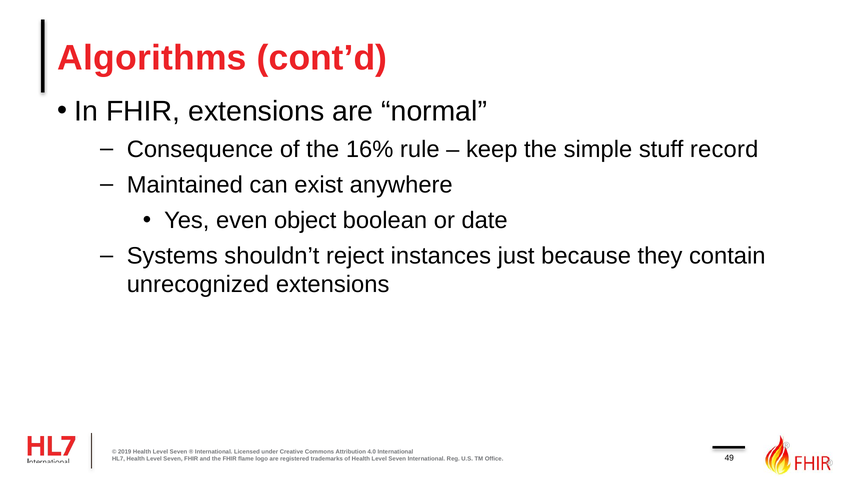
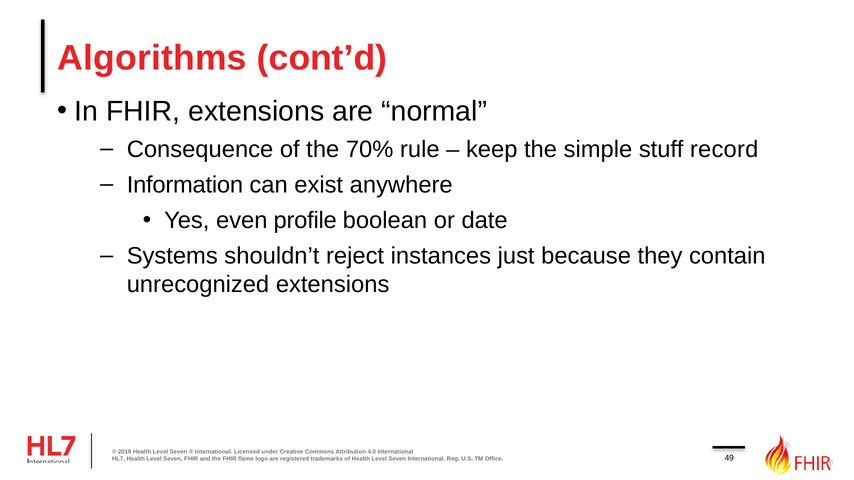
16%: 16% -> 70%
Maintained: Maintained -> Information
object: object -> profile
